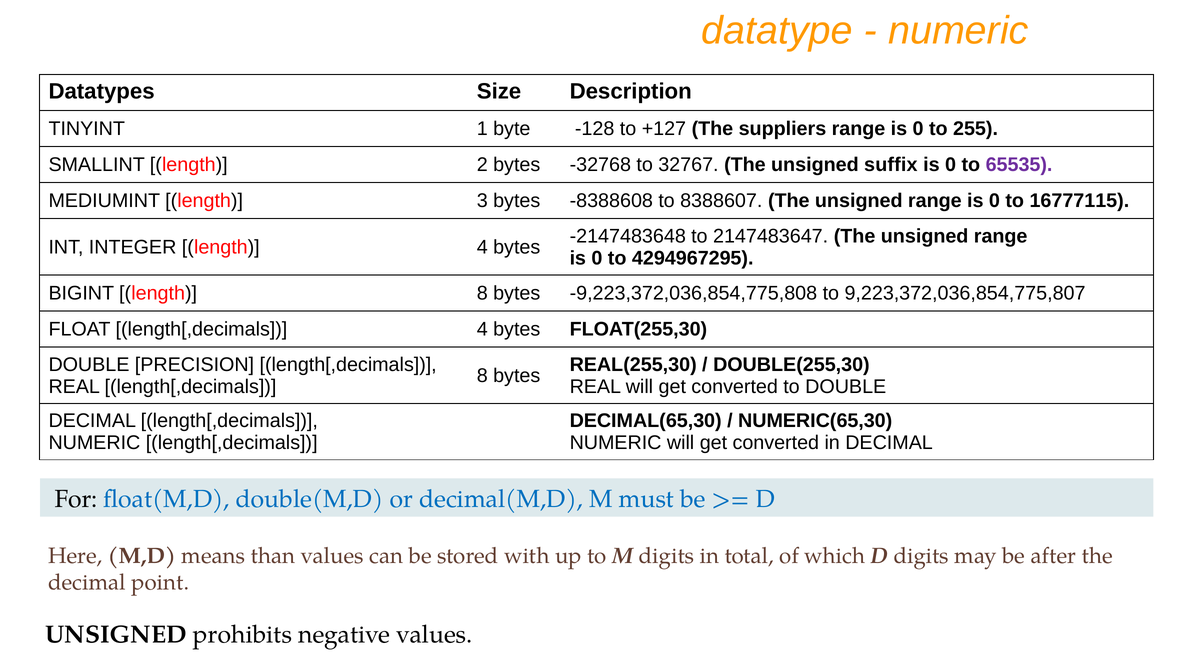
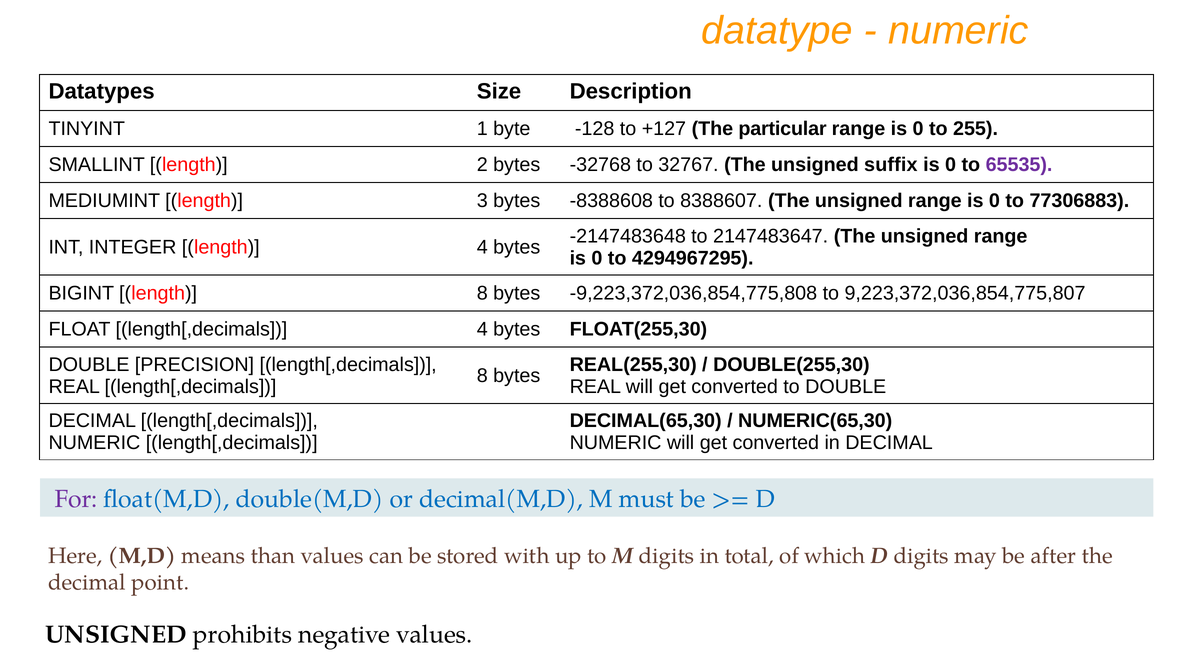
suppliers: suppliers -> particular
16777115: 16777115 -> 77306883
For colour: black -> purple
